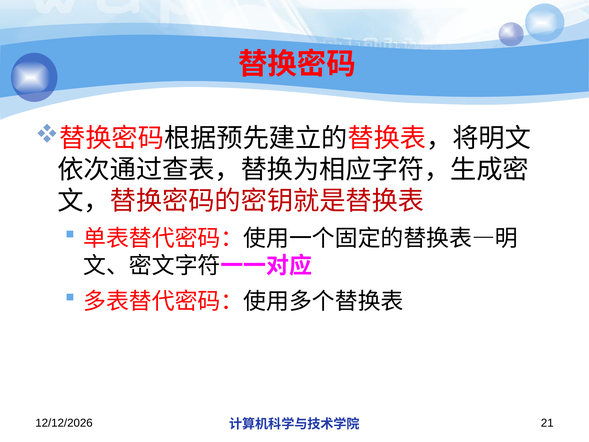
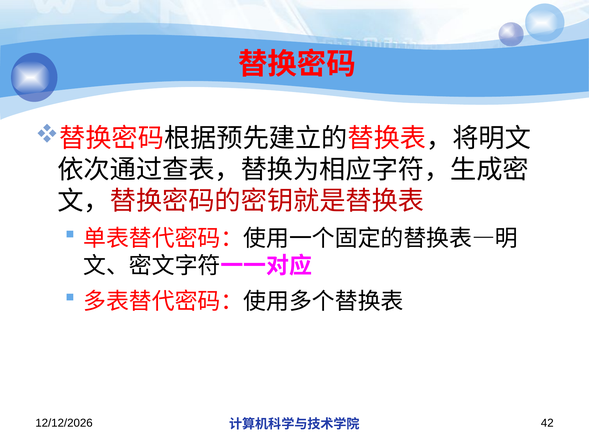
21: 21 -> 42
